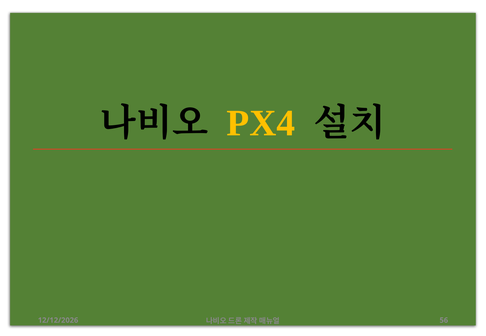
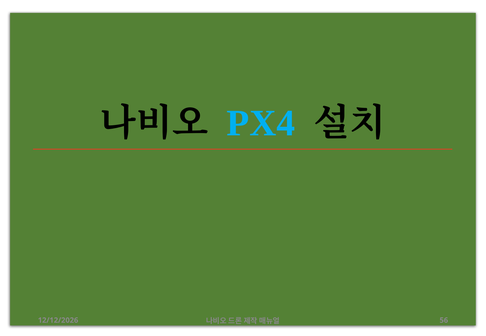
PX4 colour: yellow -> light blue
